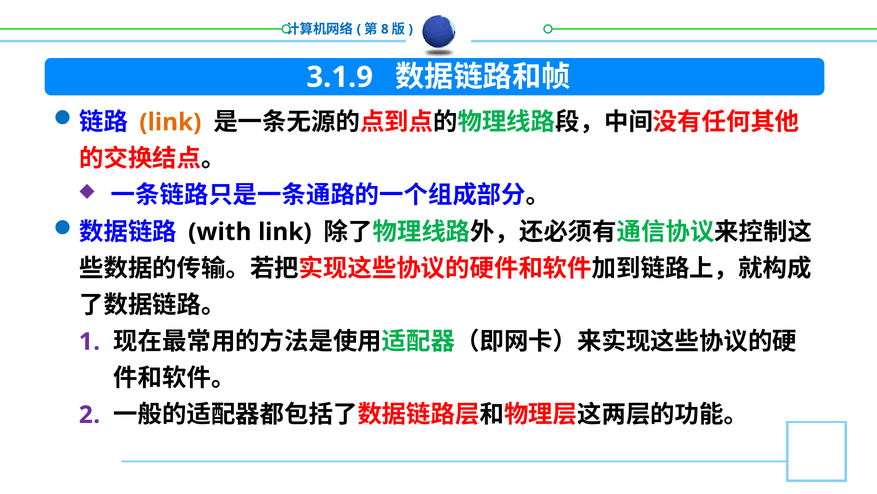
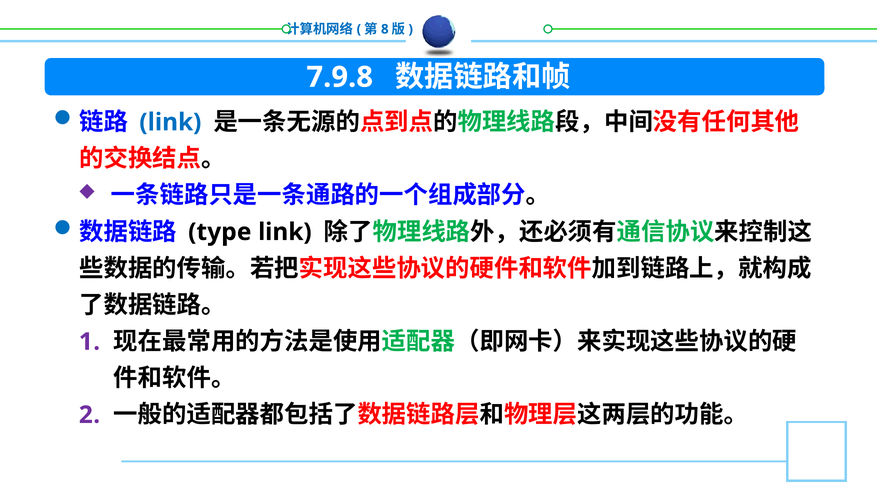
3.1.9: 3.1.9 -> 7.9.8
link at (170, 122) colour: orange -> blue
with: with -> type
